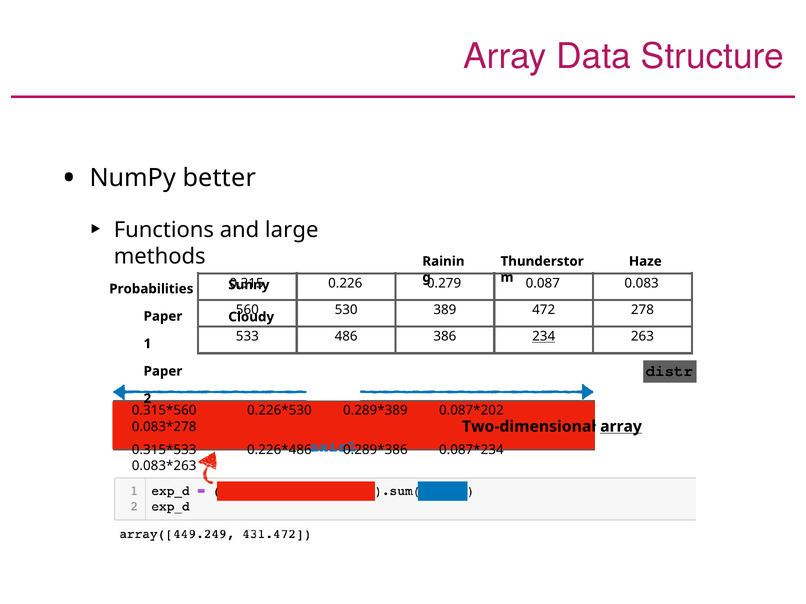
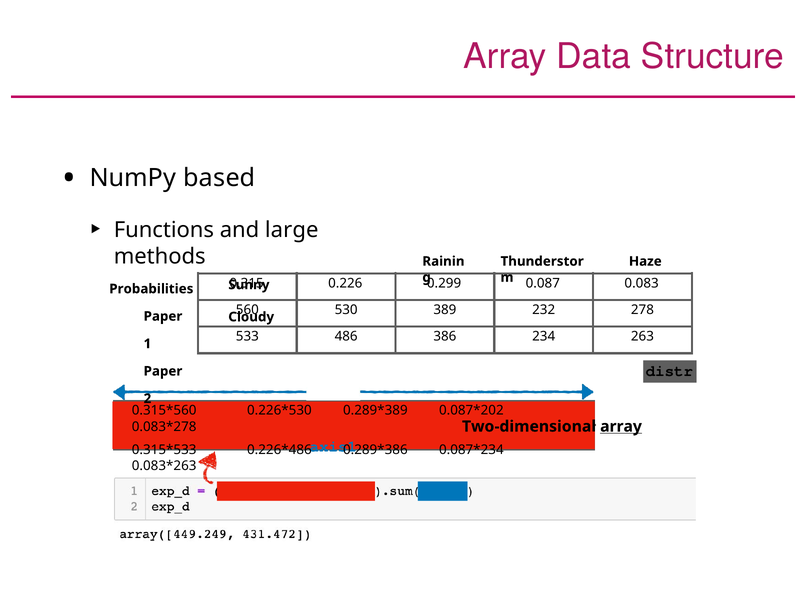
better: better -> based
0.279: 0.279 -> 0.299
472: 472 -> 232
234 underline: present -> none
